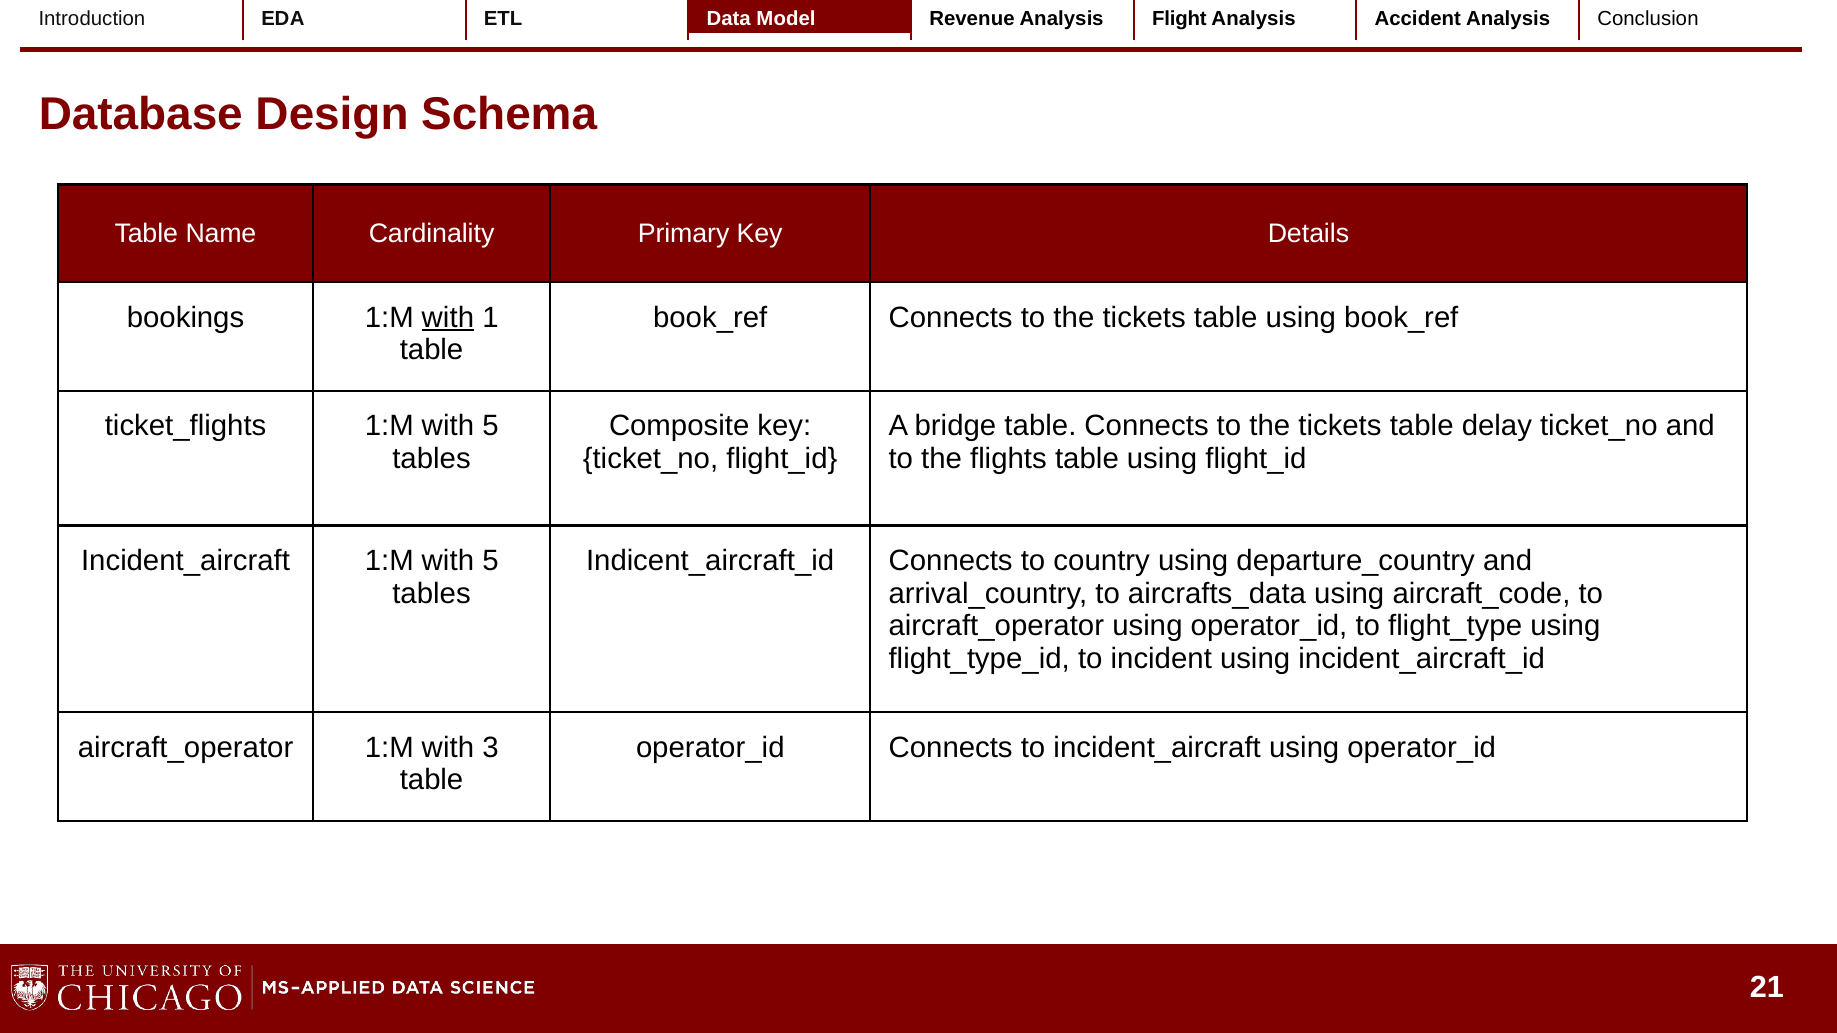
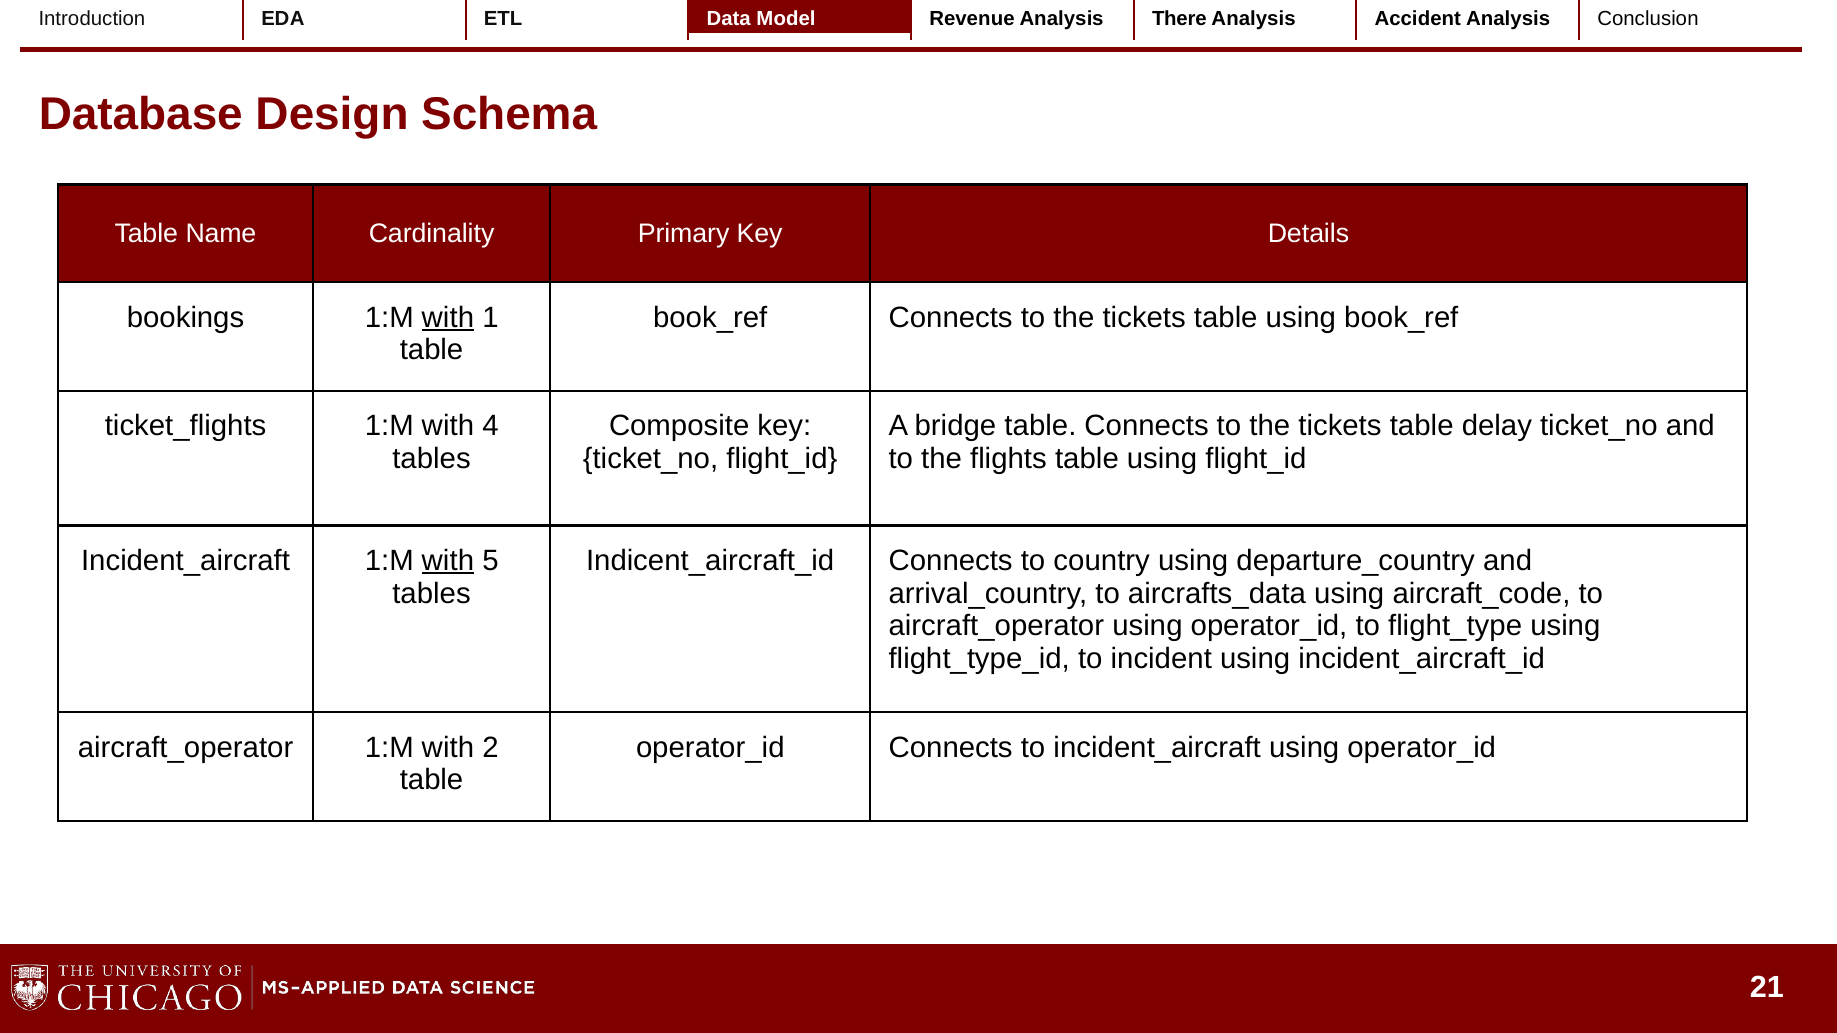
Flight: Flight -> There
5 at (490, 426): 5 -> 4
with at (448, 561) underline: none -> present
3: 3 -> 2
